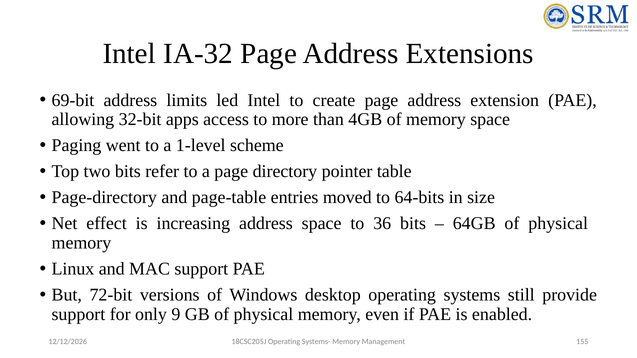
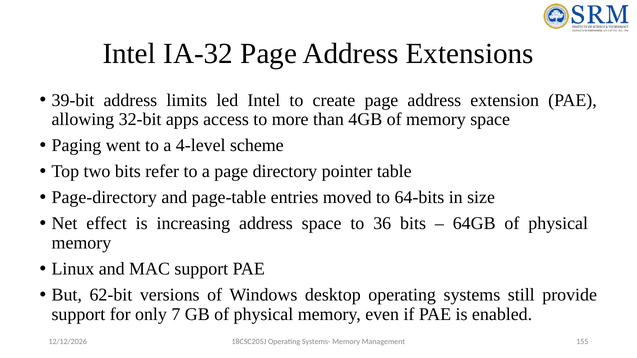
69-bit: 69-bit -> 39-bit
1-level: 1-level -> 4-level
72-bit: 72-bit -> 62-bit
9: 9 -> 7
